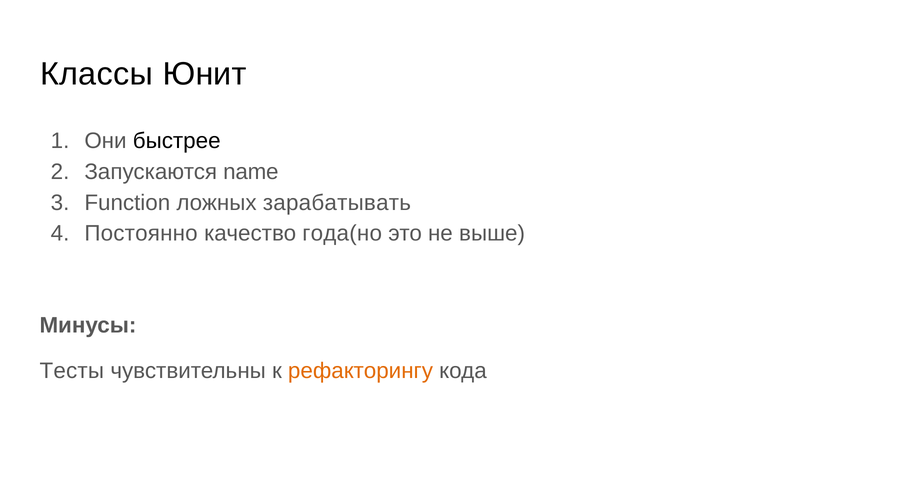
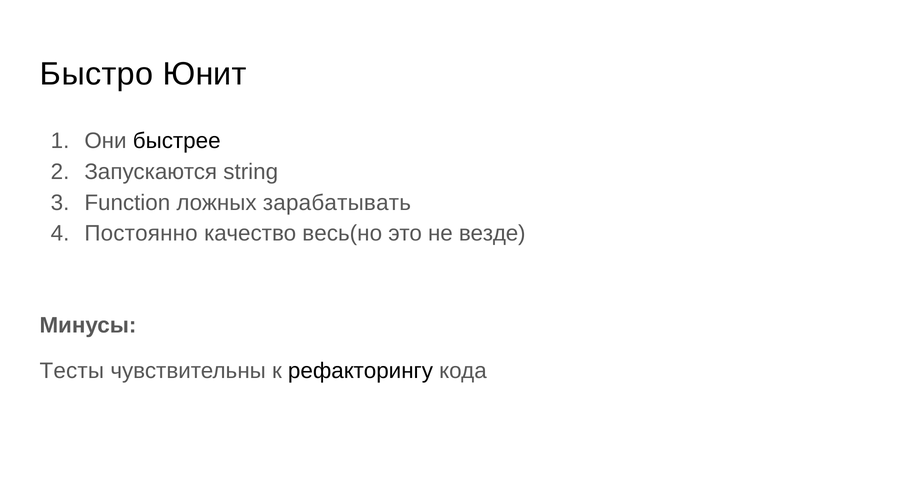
Классы: Классы -> Быстро
name: name -> string
года(но: года(но -> весь(но
выше: выше -> везде
рефакторингу colour: orange -> black
